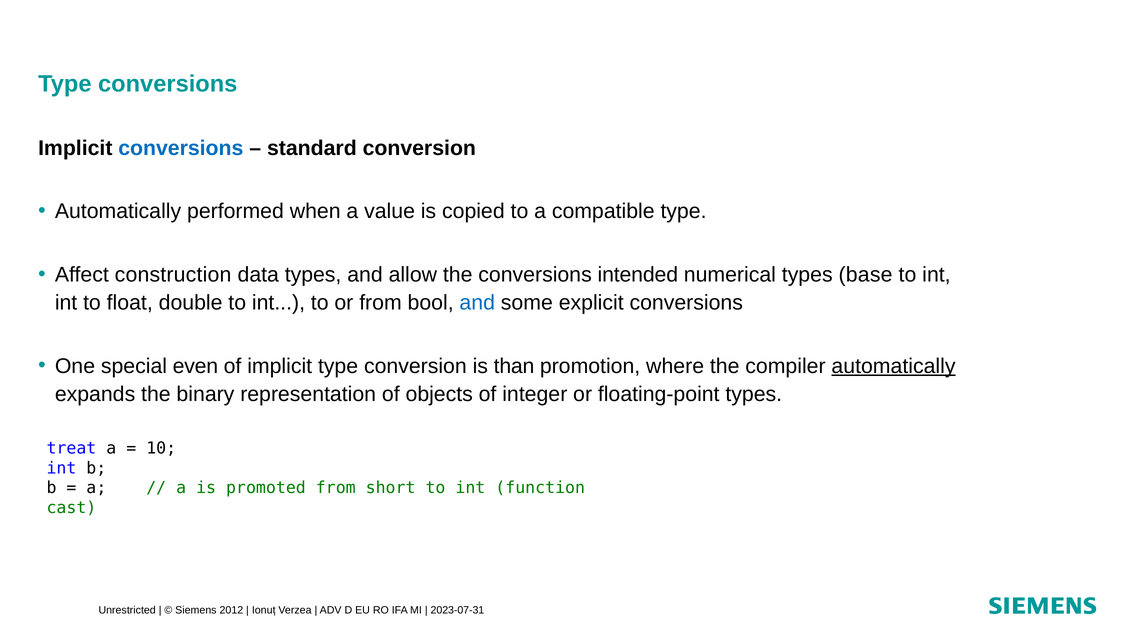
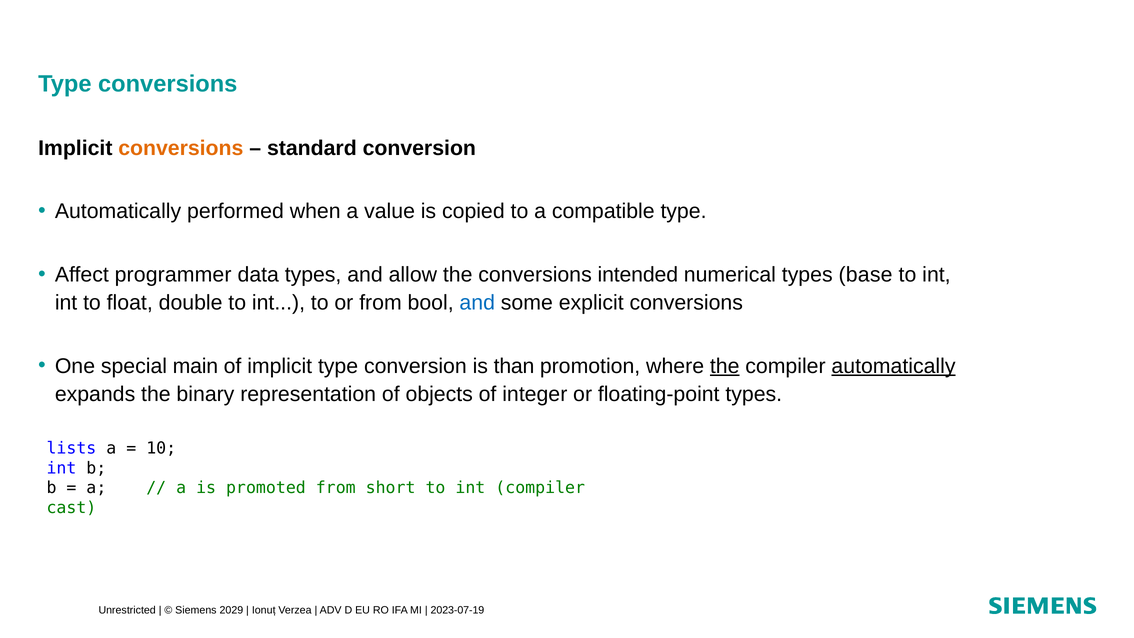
conversions at (181, 148) colour: blue -> orange
construction: construction -> programmer
even: even -> main
the at (725, 366) underline: none -> present
treat: treat -> lists
int function: function -> compiler
2012: 2012 -> 2029
2023-07-31: 2023-07-31 -> 2023-07-19
